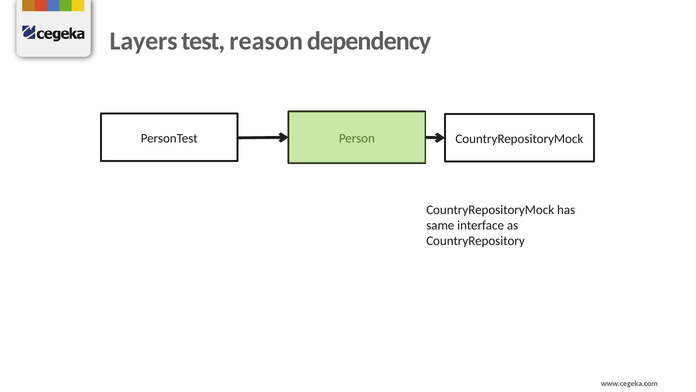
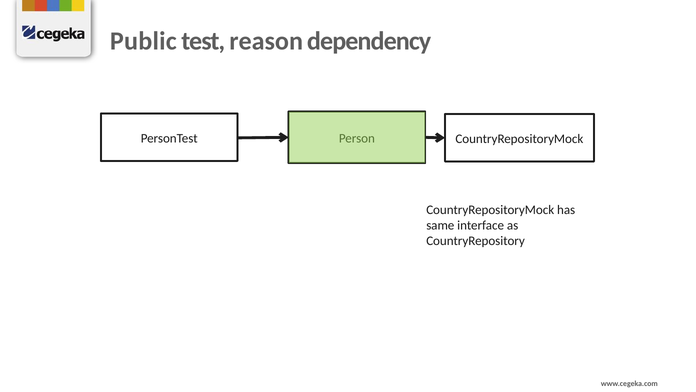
Layers: Layers -> Public
